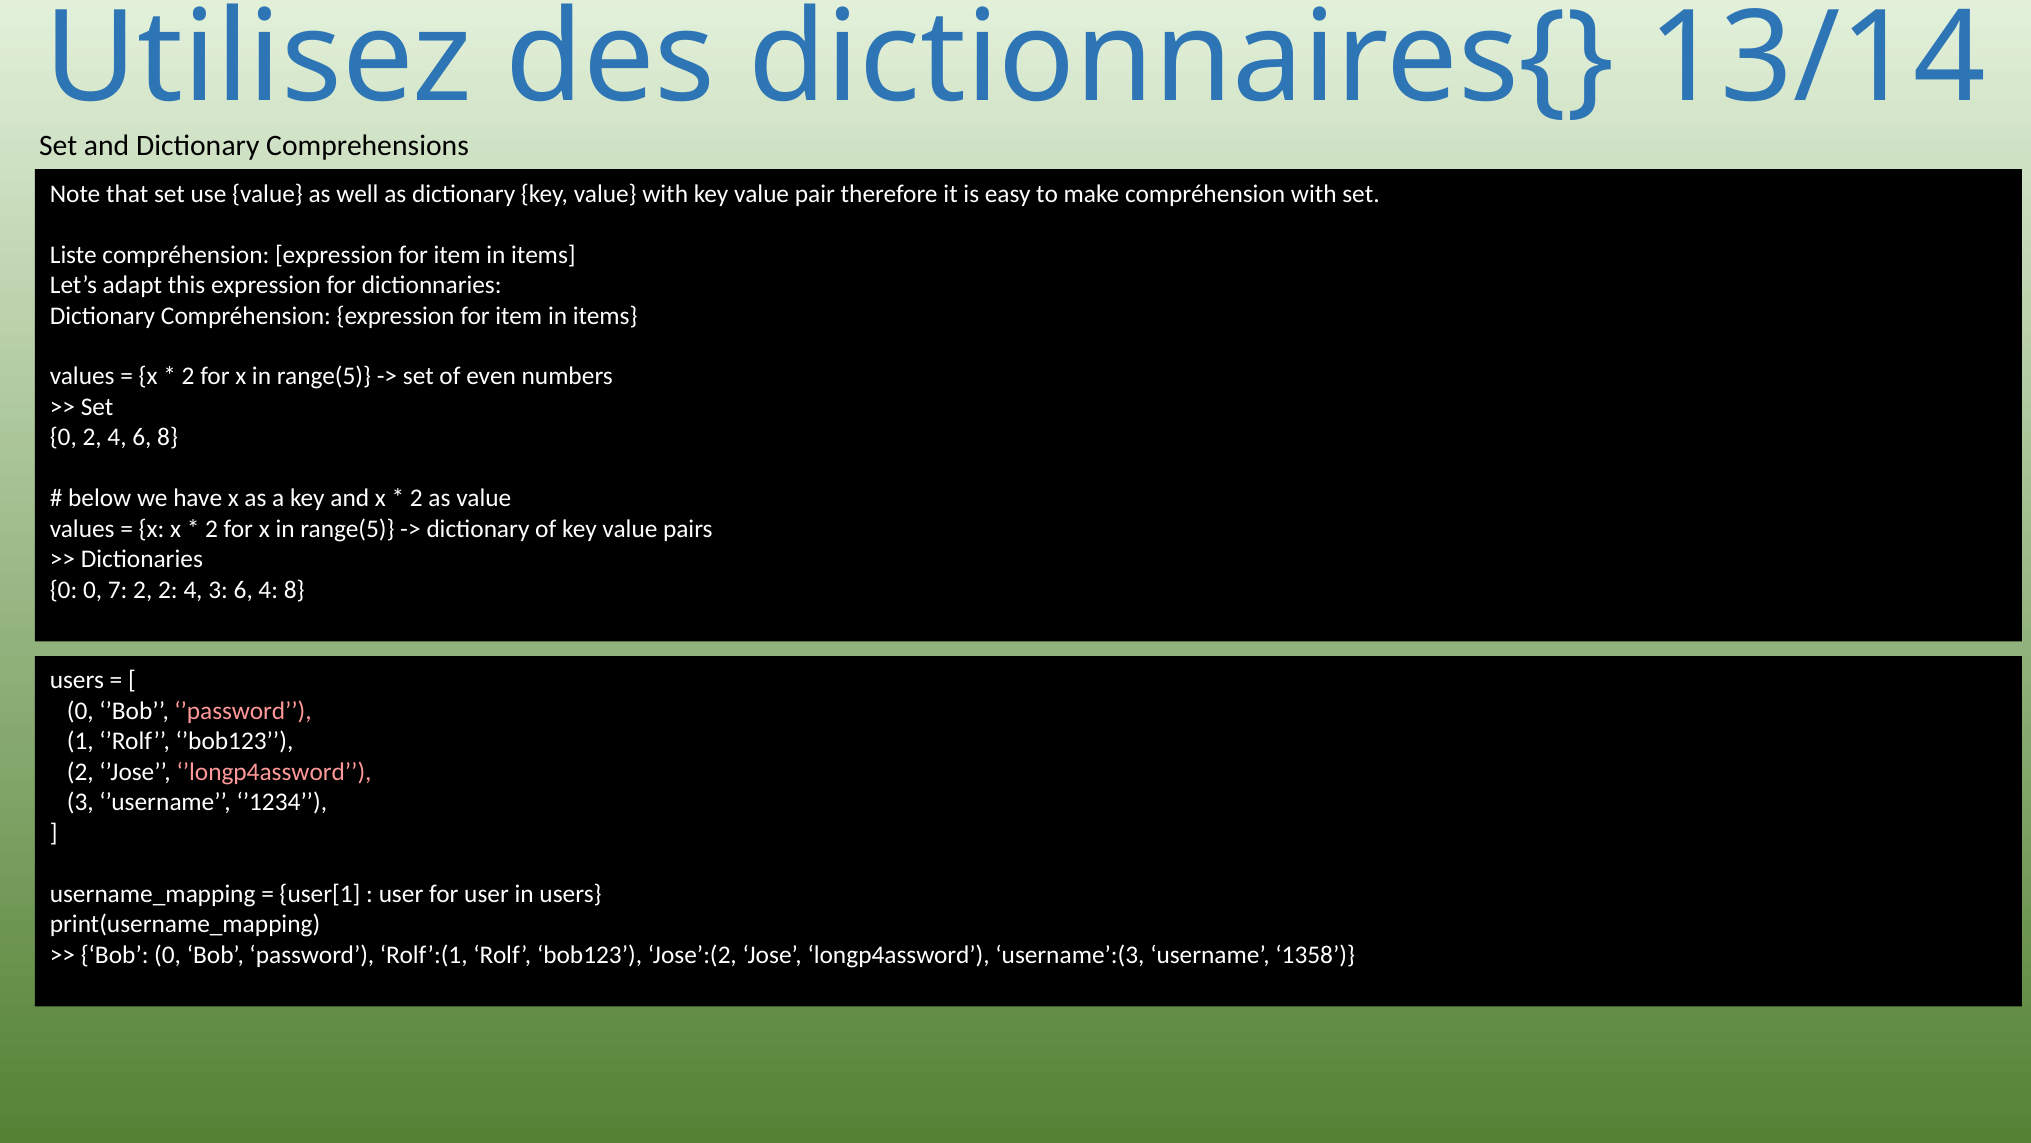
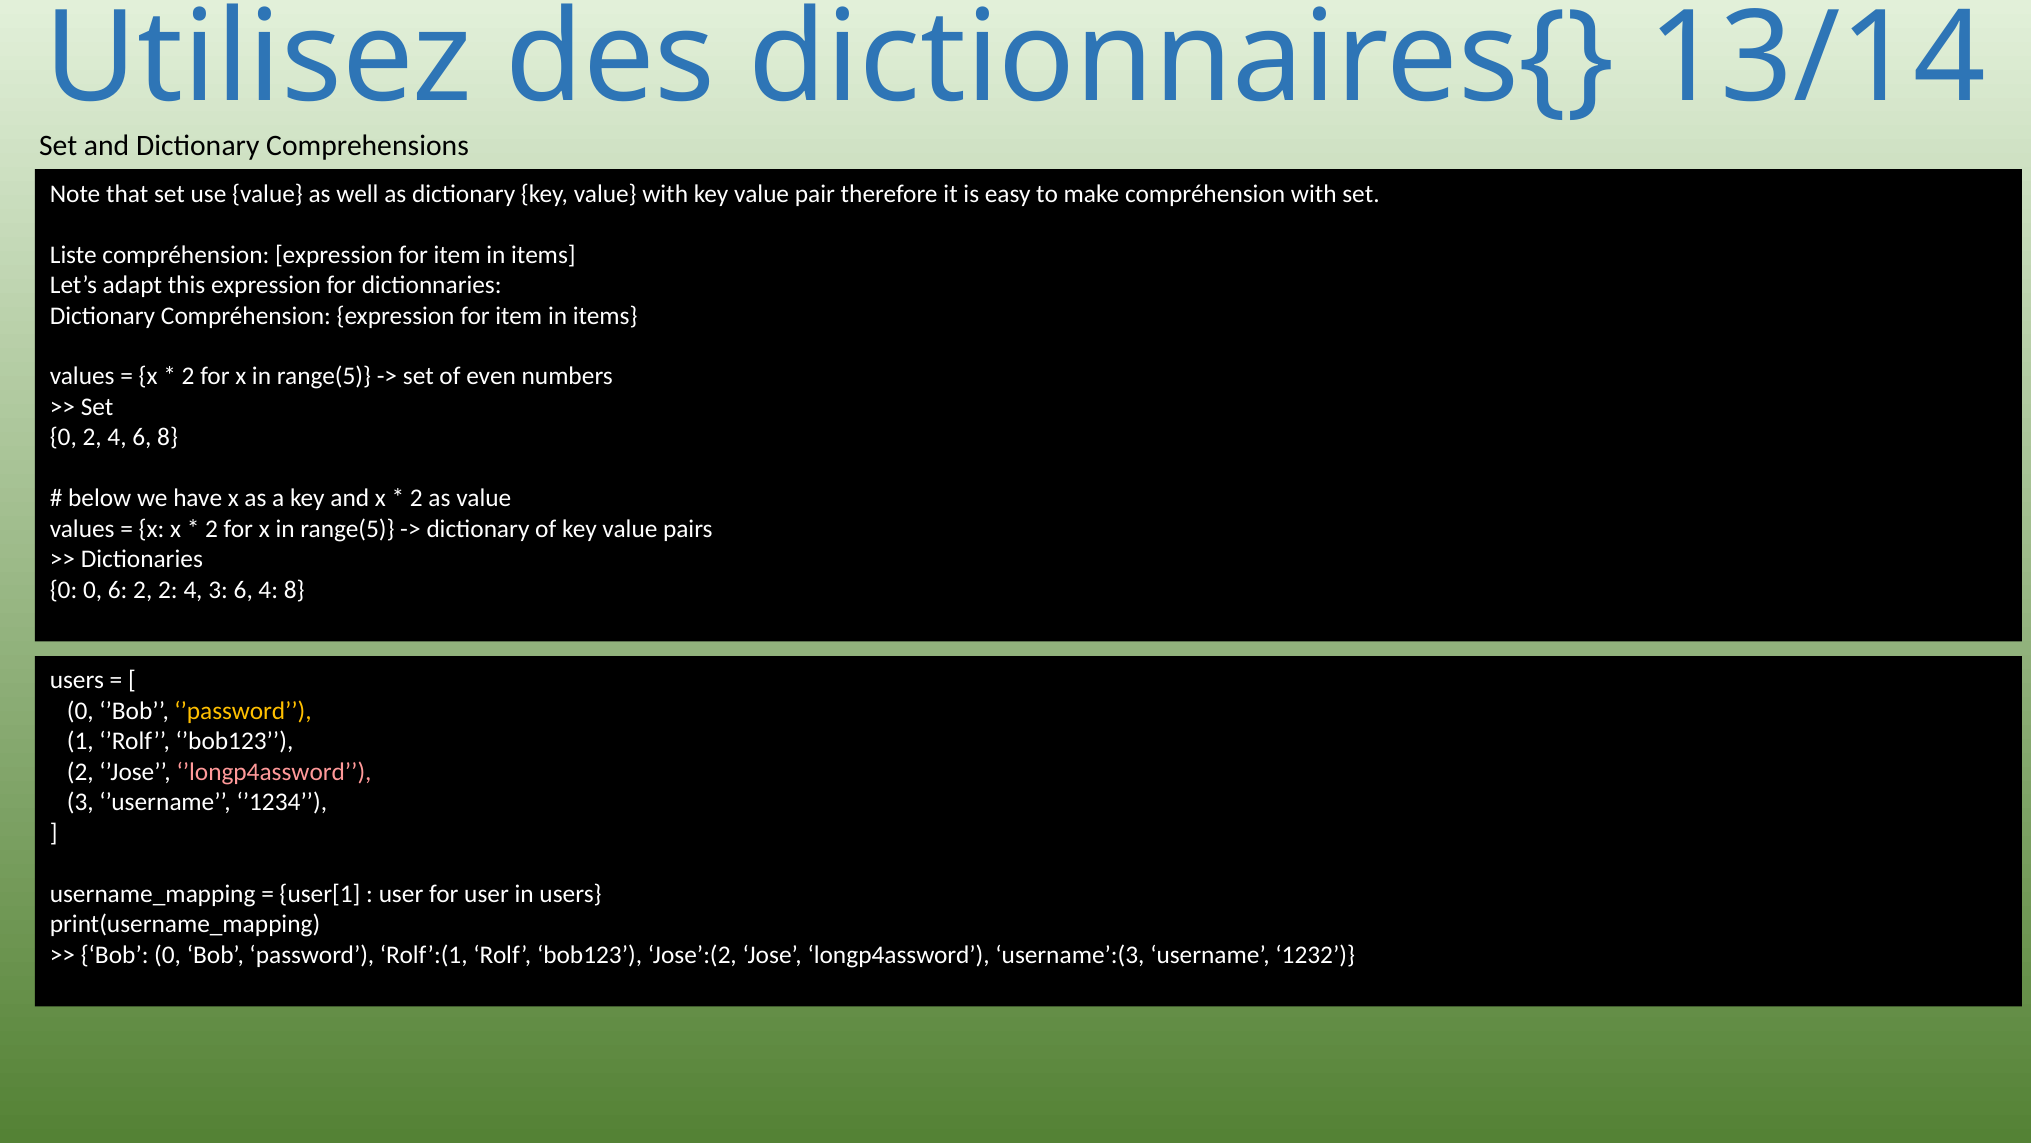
0 7: 7 -> 6
’password colour: pink -> yellow
1358: 1358 -> 1232
